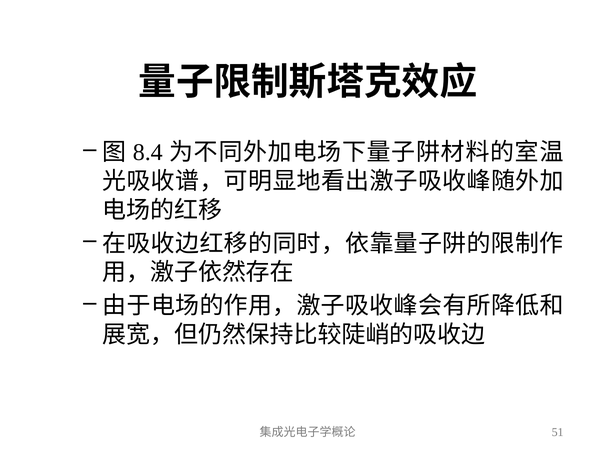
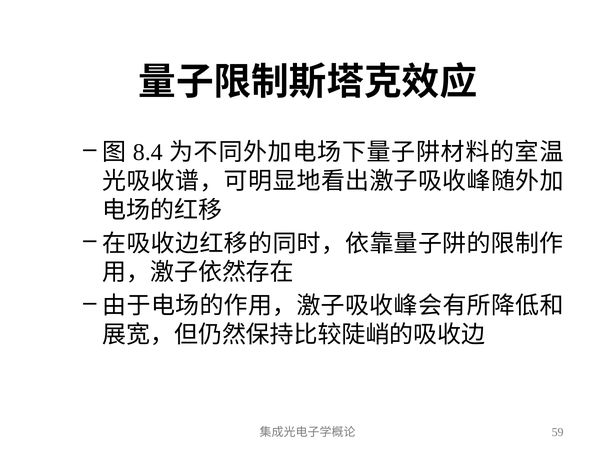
51: 51 -> 59
